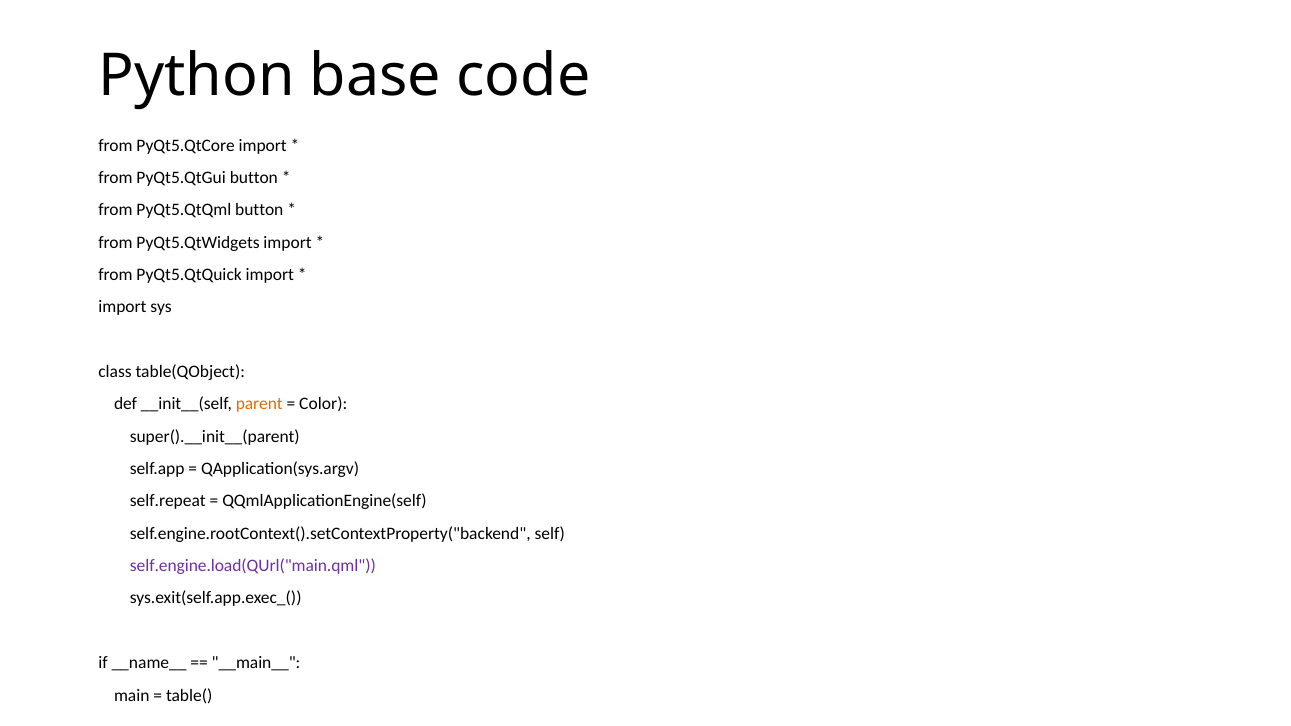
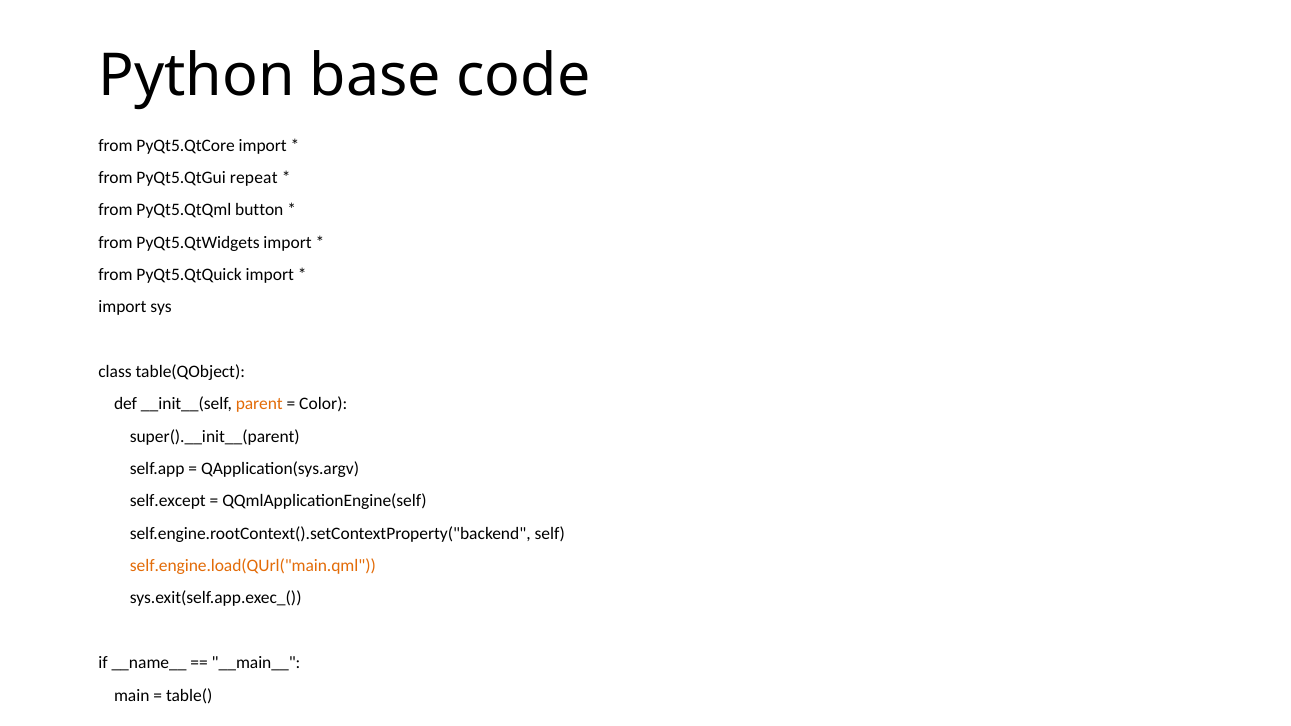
PyQt5.QtGui button: button -> repeat
self.repeat: self.repeat -> self.except
self.engine.load(QUrl("main.qml colour: purple -> orange
